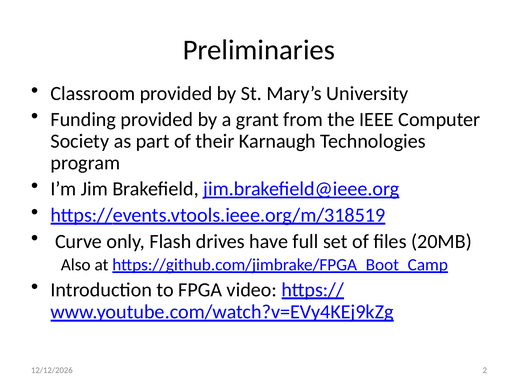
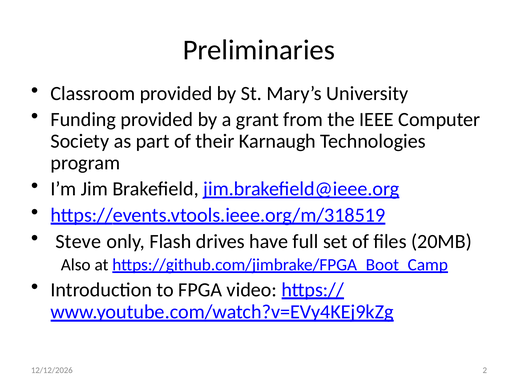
Curve: Curve -> Steve
